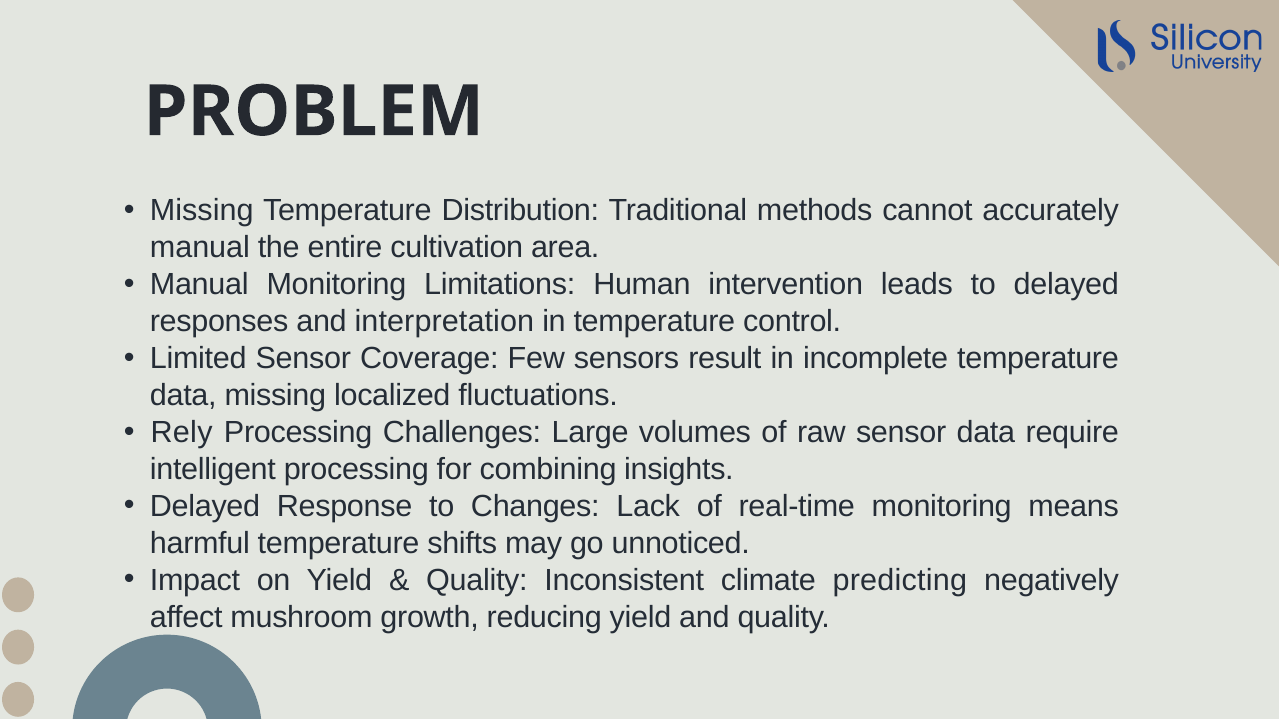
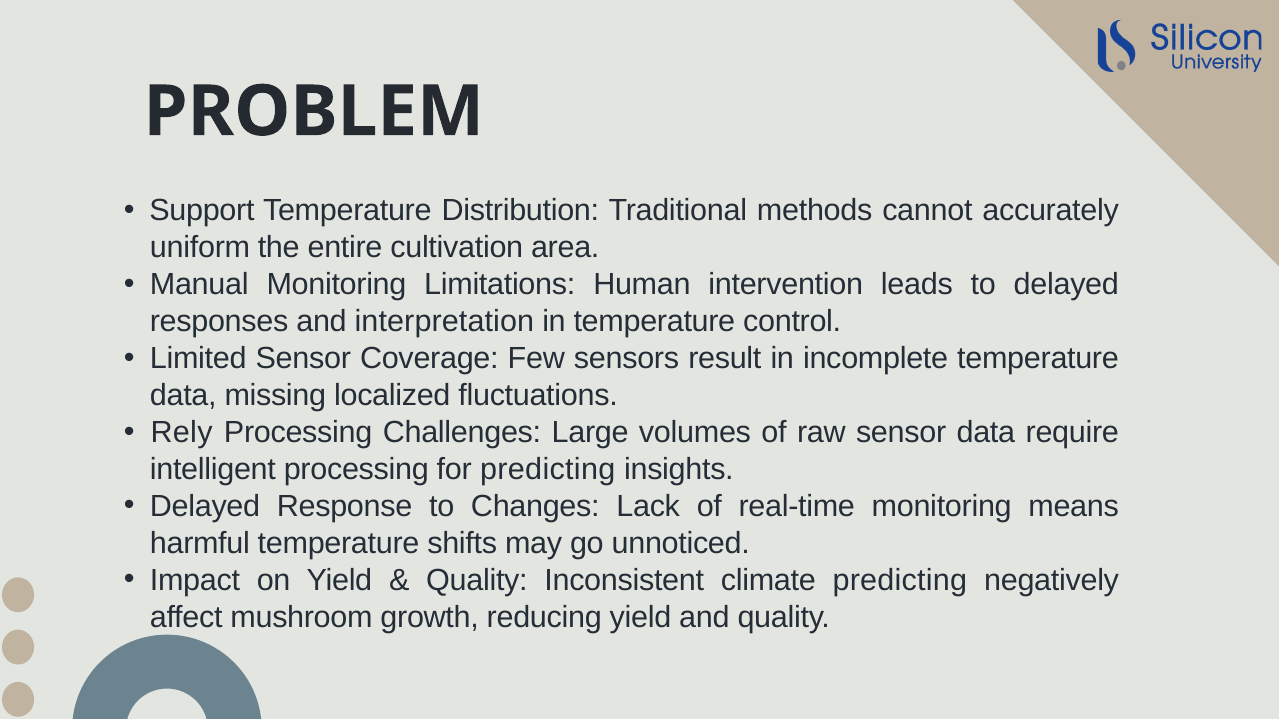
Missing at (202, 211): Missing -> Support
manual at (200, 248): manual -> uniform
for combining: combining -> predicting
